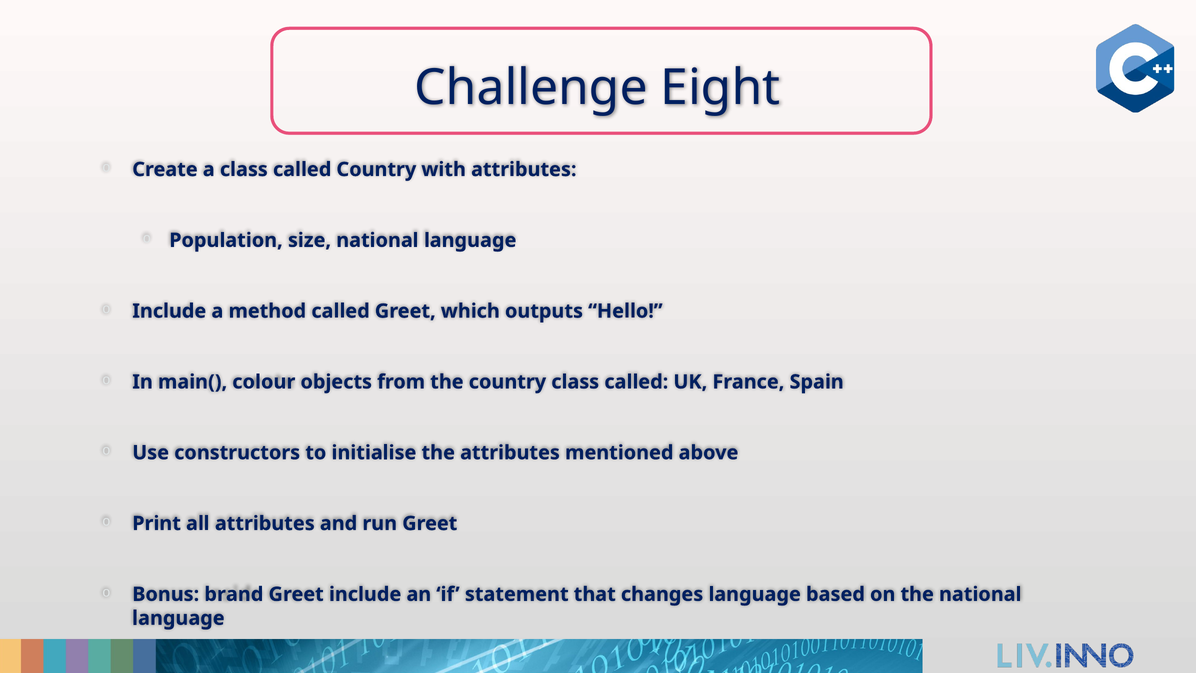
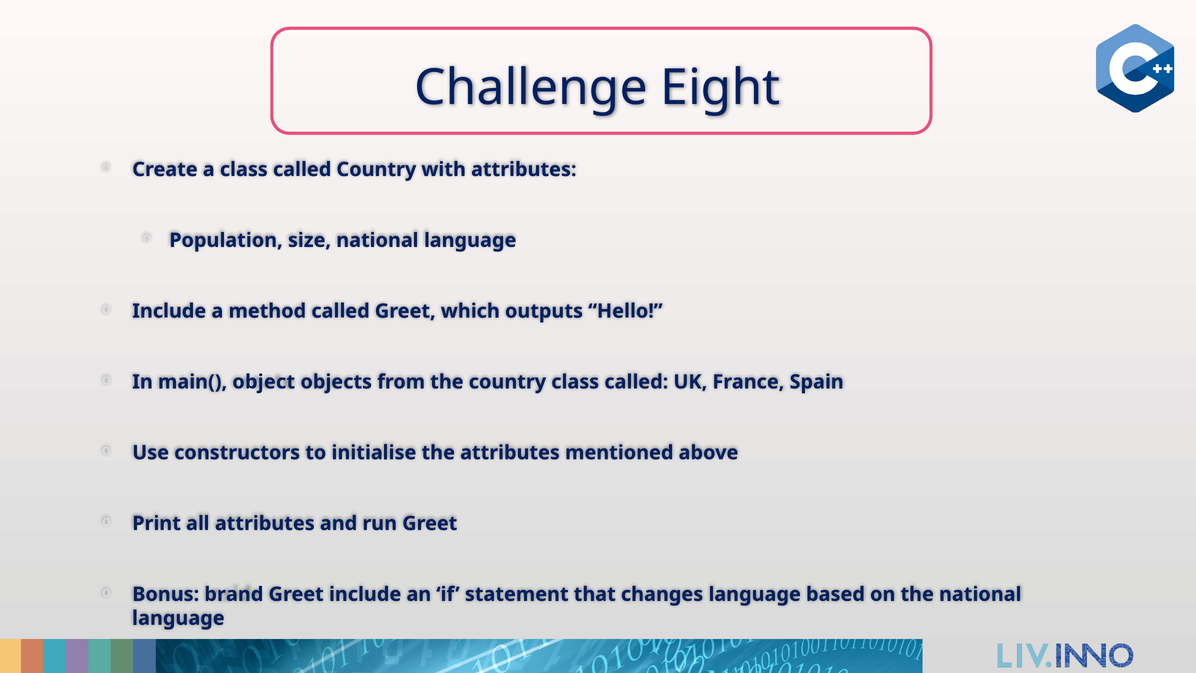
colour: colour -> object
